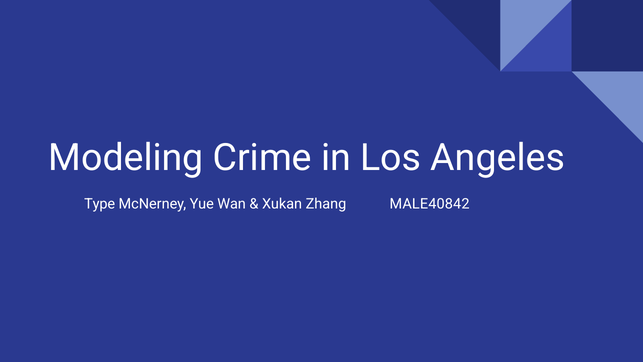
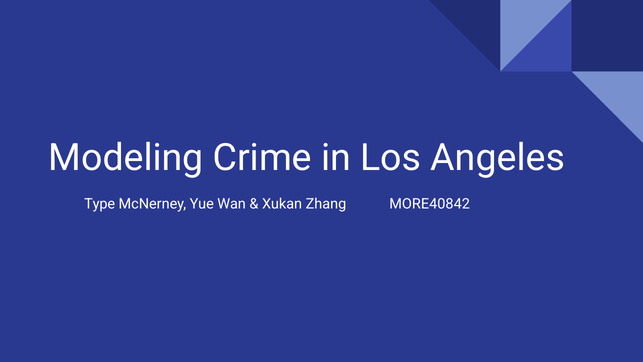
MALE40842: MALE40842 -> MORE40842
